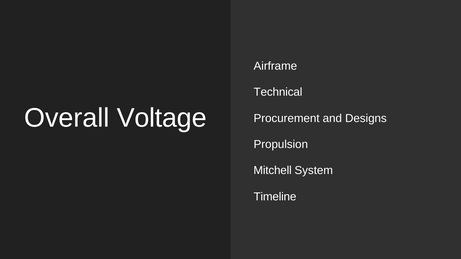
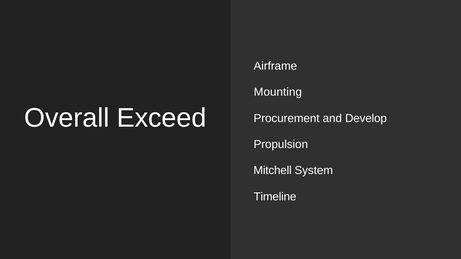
Technical: Technical -> Mounting
Voltage: Voltage -> Exceed
Designs: Designs -> Develop
